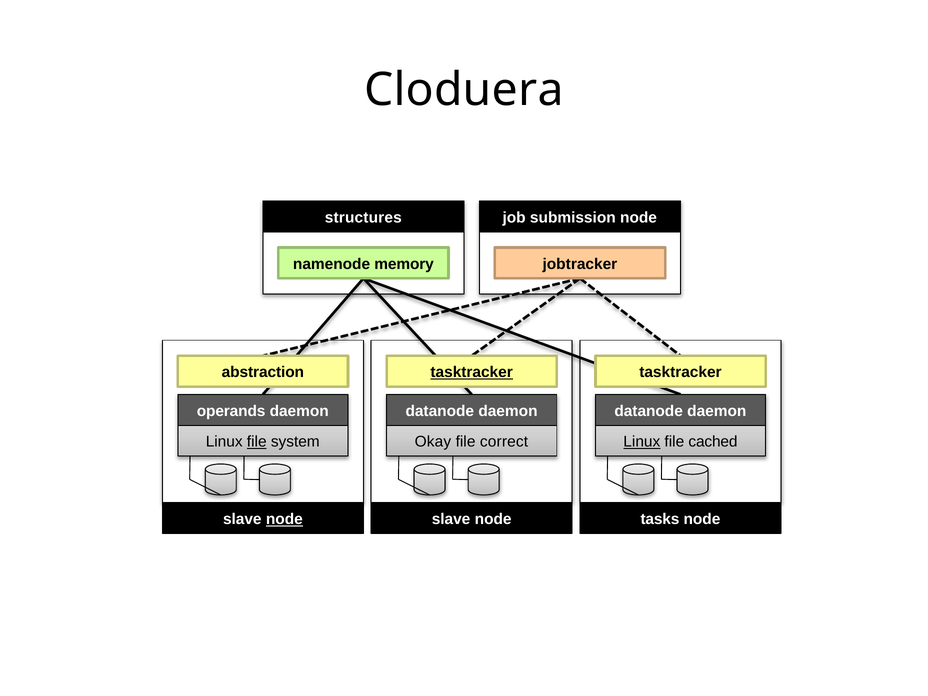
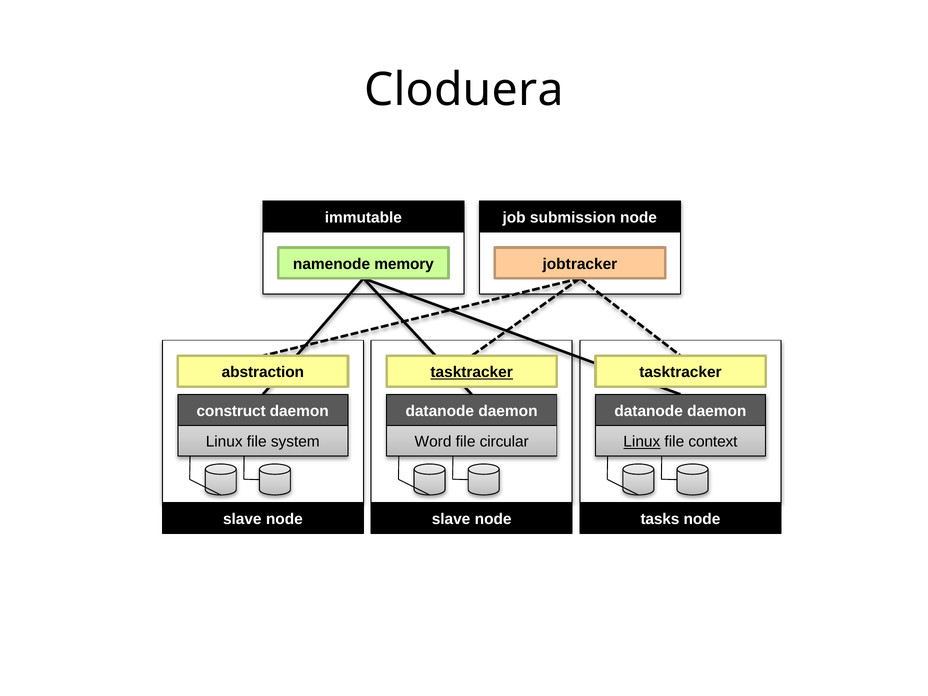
structures: structures -> immutable
operands: operands -> construct
file at (257, 442) underline: present -> none
Okay: Okay -> Word
correct: correct -> circular
cached: cached -> context
node at (284, 519) underline: present -> none
